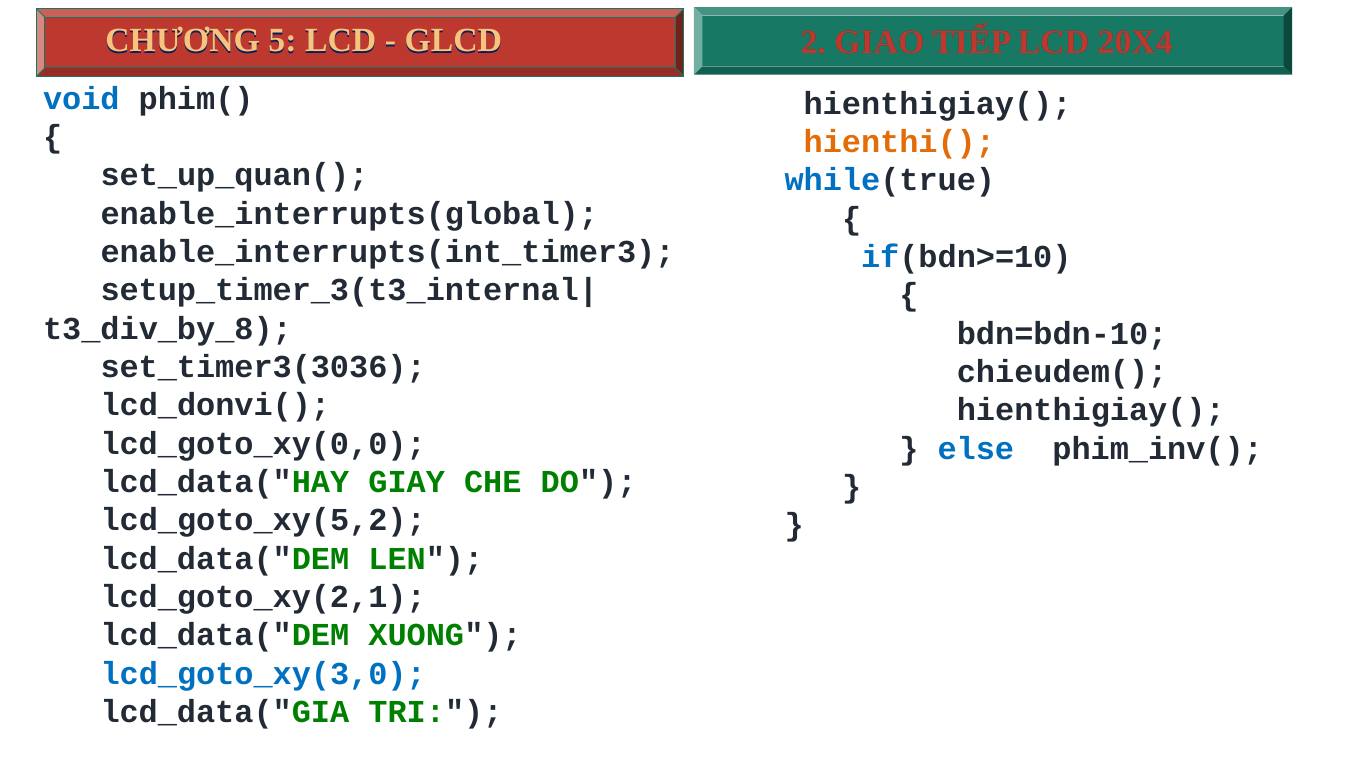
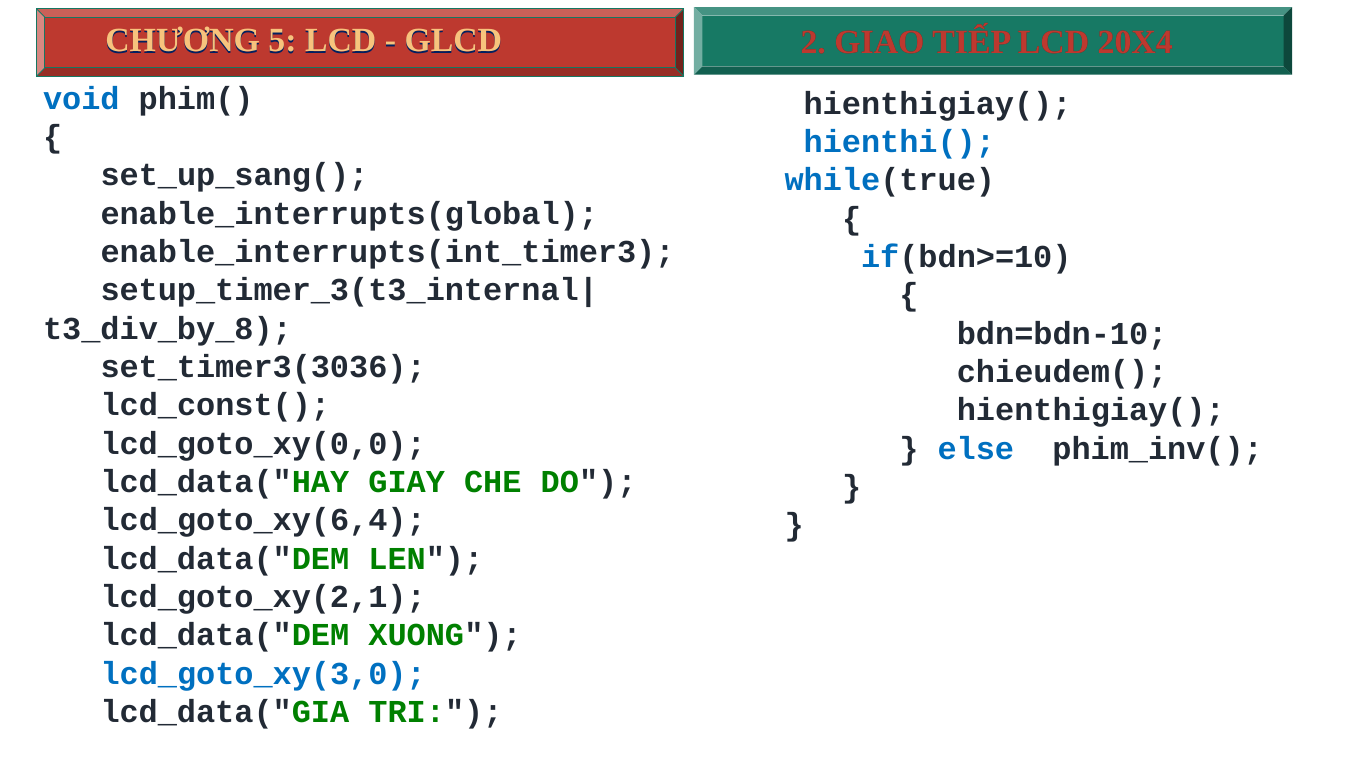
hienthi( colour: orange -> blue
set_up_quan(: set_up_quan( -> set_up_sang(
lcd_donvi(: lcd_donvi( -> lcd_const(
lcd_goto_xy(5,2: lcd_goto_xy(5,2 -> lcd_goto_xy(6,4
